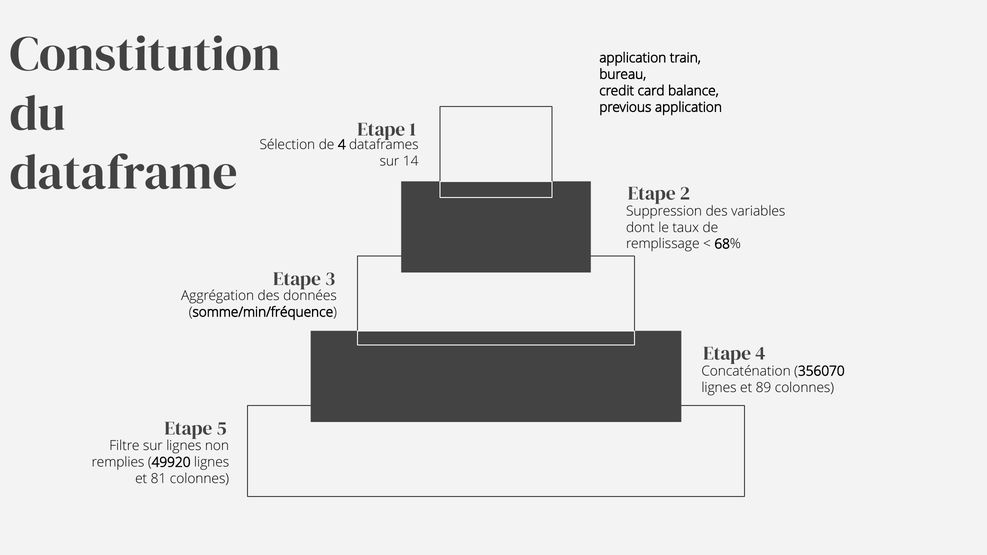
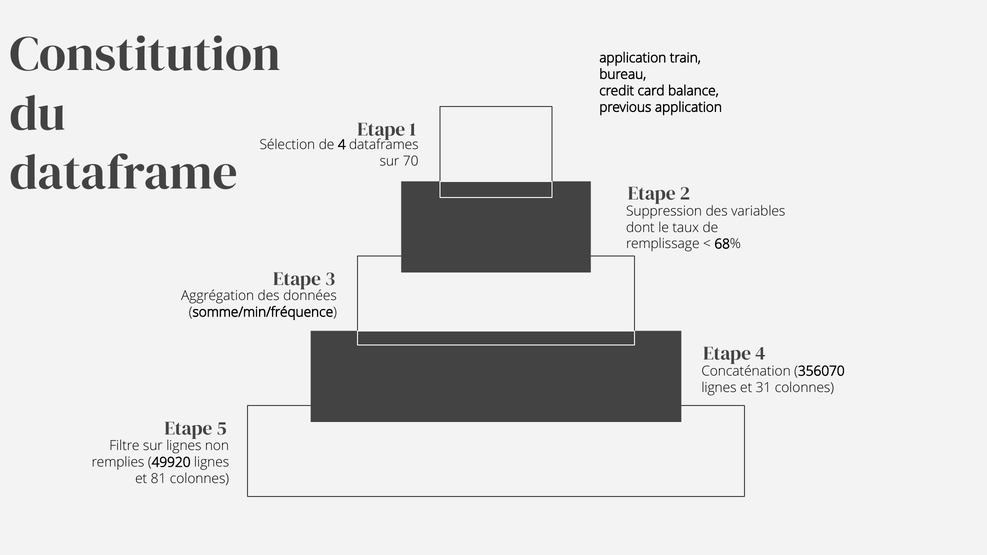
14: 14 -> 70
89: 89 -> 31
